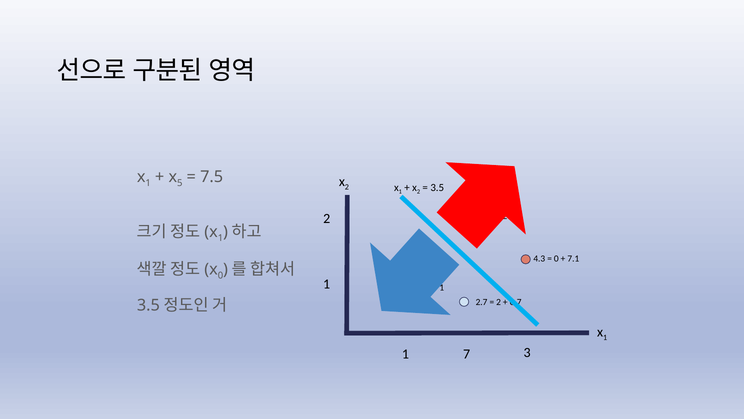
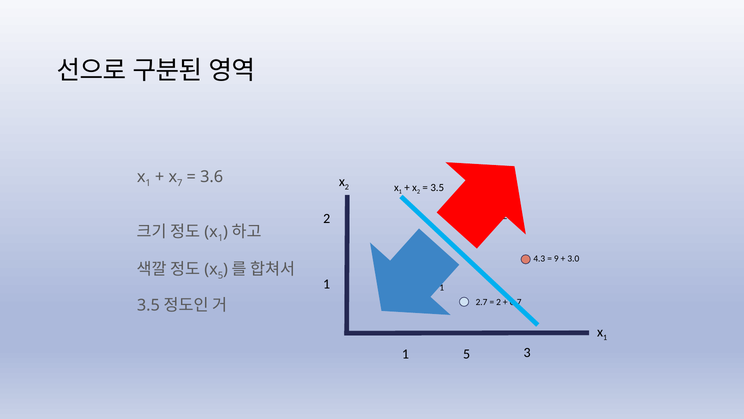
5: 5 -> 7
7.5: 7.5 -> 3.6
0 at (556, 258): 0 -> 9
7.1: 7.1 -> 3.0
0 at (221, 275): 0 -> 5
1 7: 7 -> 5
